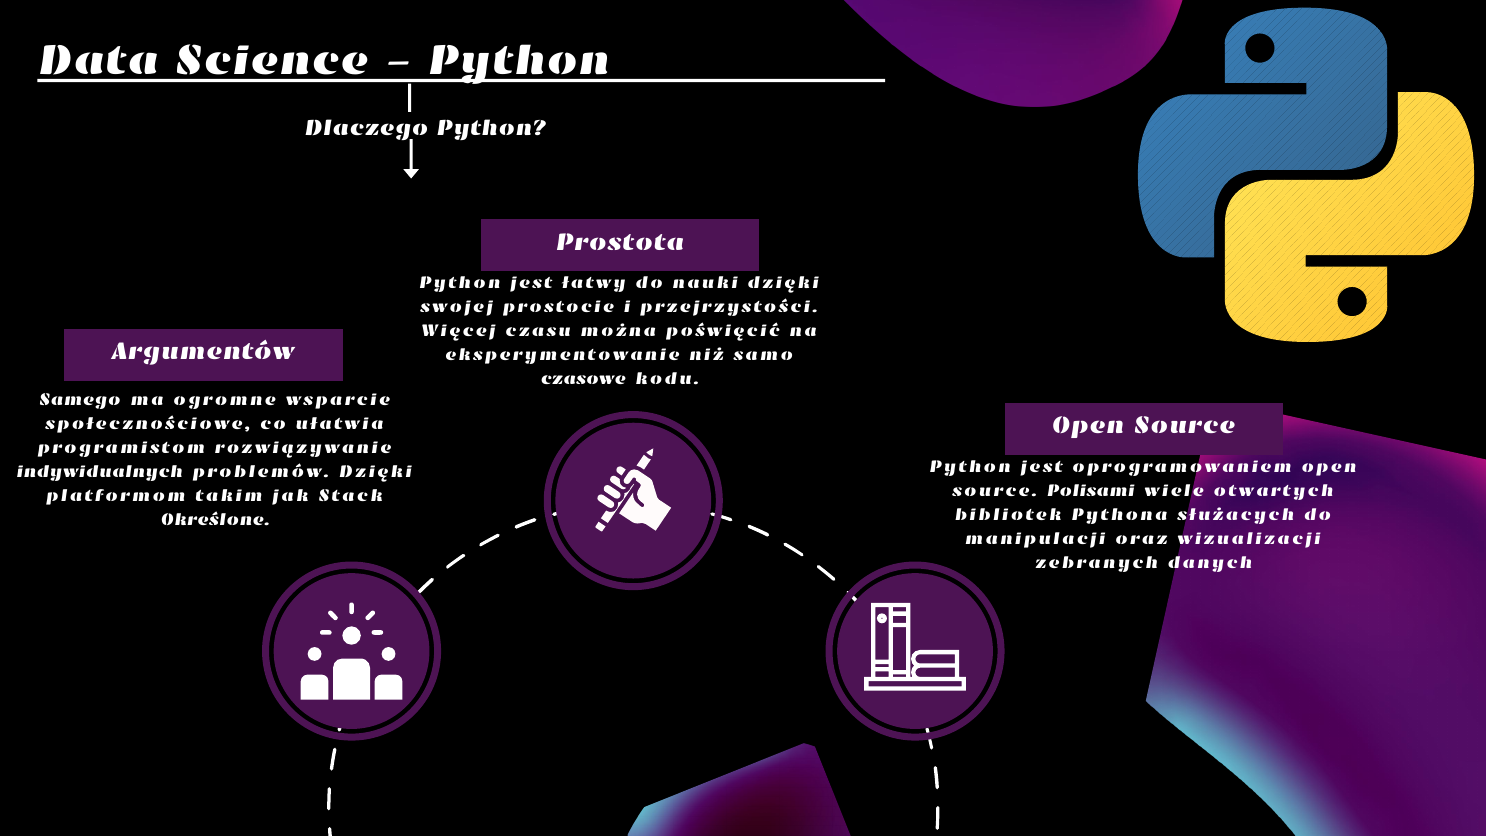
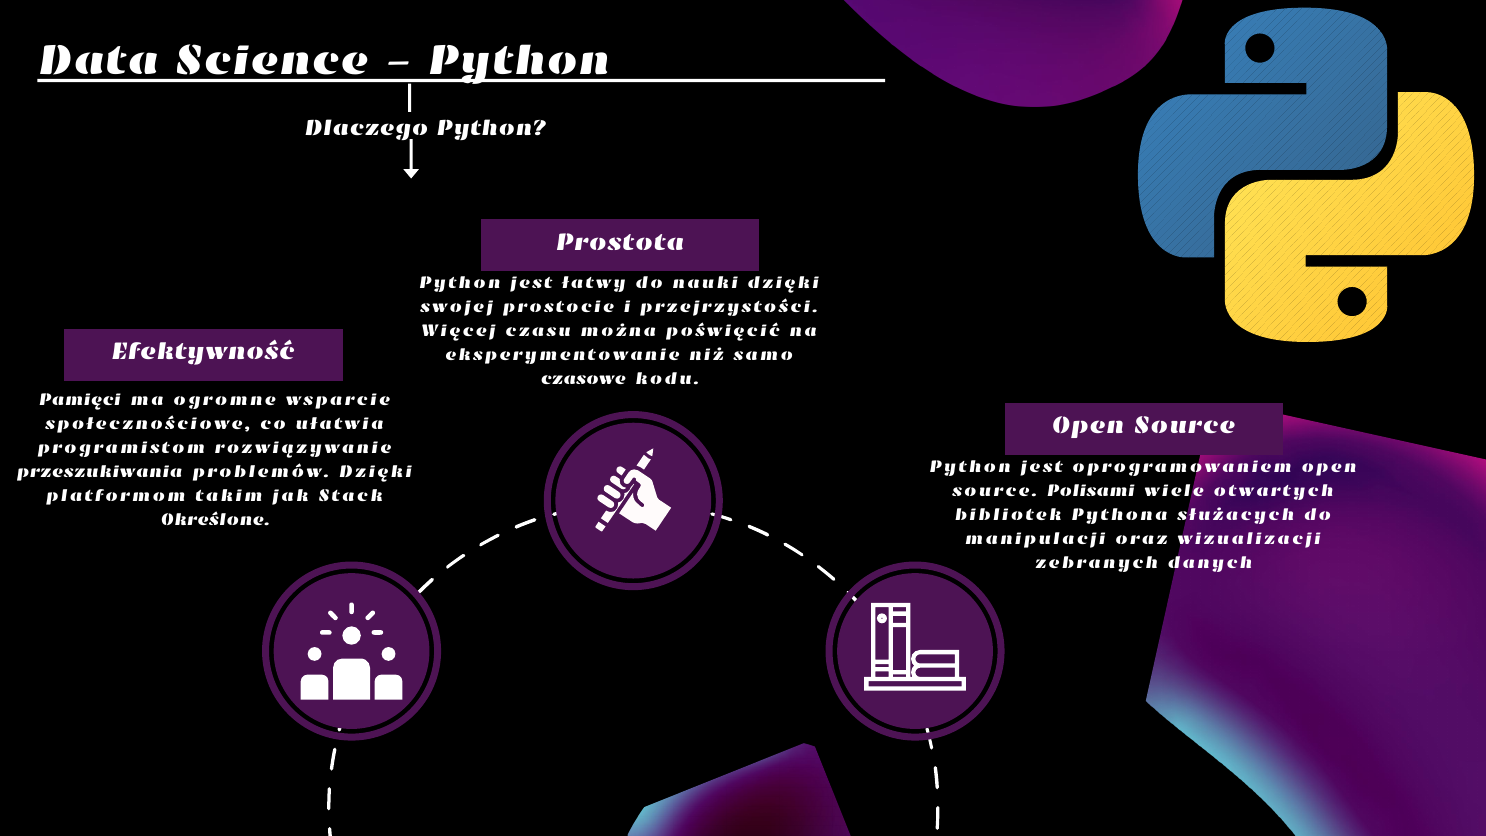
Argumentów: Argumentów -> Efektywność
Samego: Samego -> Pamięci
indywidualnych: indywidualnych -> przeszukiwania
